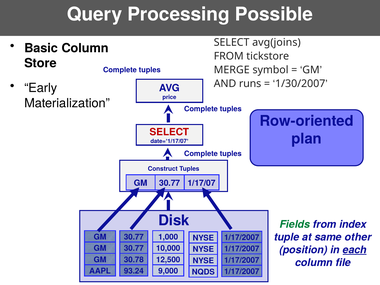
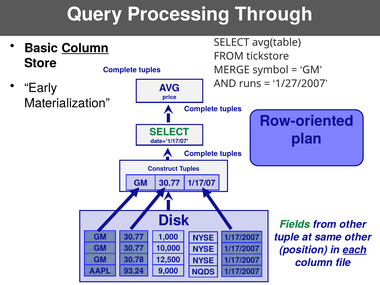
Possible: Possible -> Through
avg(joins: avg(joins -> avg(table
Column at (85, 48) underline: none -> present
1/30/2007: 1/30/2007 -> 1/27/2007
SELECT at (169, 132) colour: red -> green
from index: index -> other
